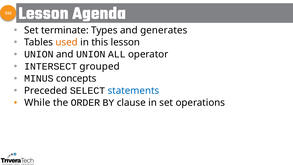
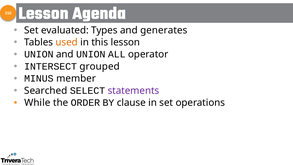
terminate: terminate -> evaluated
concepts: concepts -> member
Preceded: Preceded -> Searched
statements colour: blue -> purple
